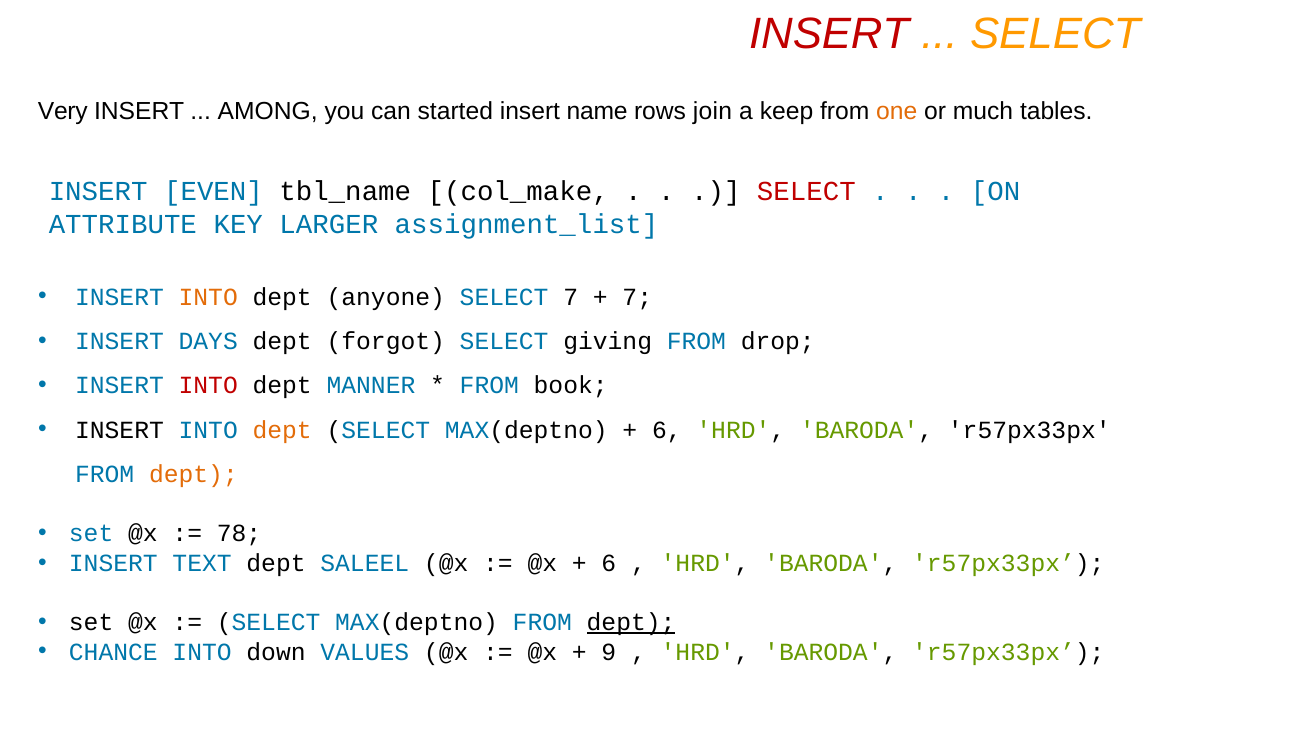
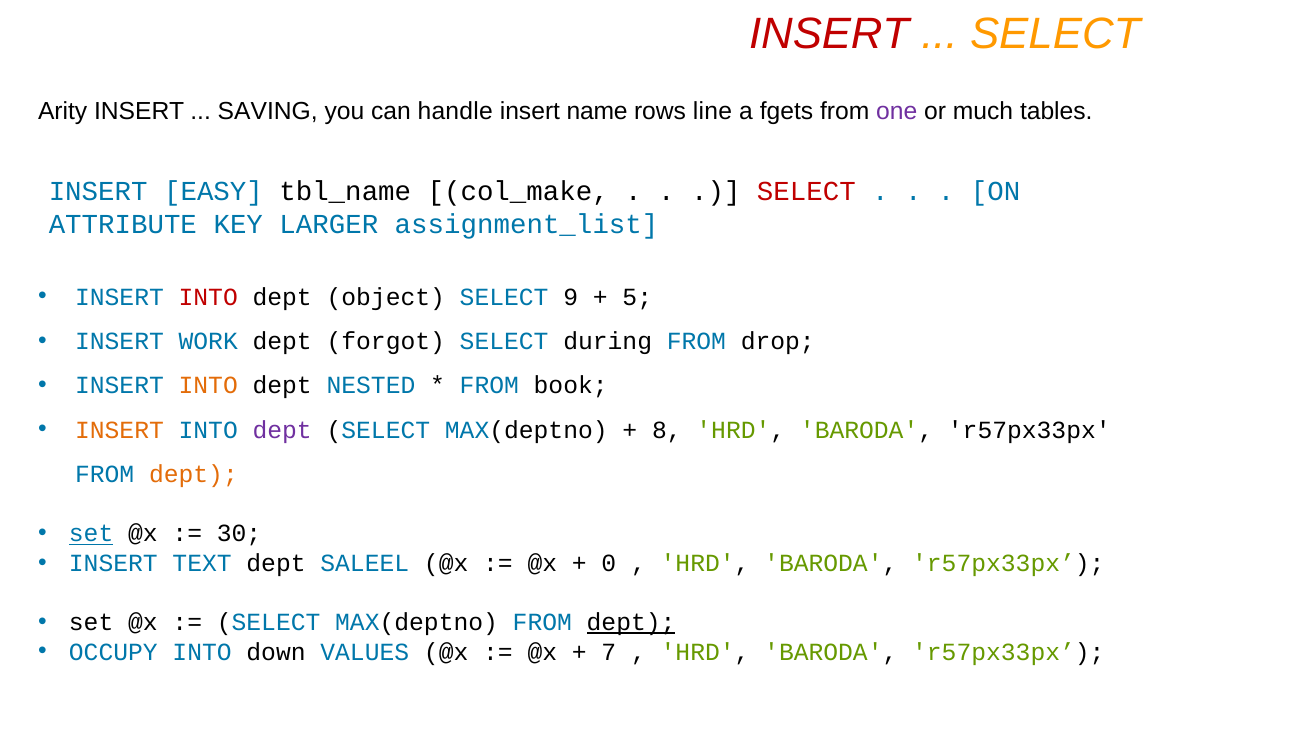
Very: Very -> Arity
AMONG: AMONG -> SAVING
started: started -> handle
join: join -> line
keep: keep -> fgets
one colour: orange -> purple
EVEN: EVEN -> EASY
INTO at (208, 297) colour: orange -> red
anyone: anyone -> object
SELECT 7: 7 -> 9
7 at (637, 297): 7 -> 5
DAYS: DAYS -> WORK
giving: giving -> during
INTO at (208, 386) colour: red -> orange
MANNER: MANNER -> NESTED
INSERT at (119, 430) colour: black -> orange
dept at (282, 430) colour: orange -> purple
6 at (667, 430): 6 -> 8
set at (91, 533) underline: none -> present
78: 78 -> 30
6 at (609, 563): 6 -> 0
CHANCE: CHANCE -> OCCUPY
9: 9 -> 7
